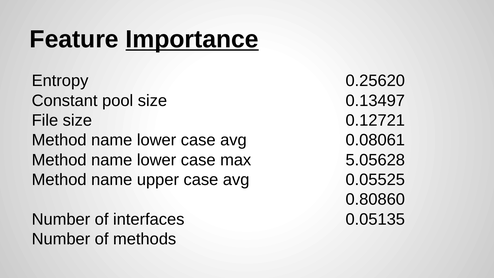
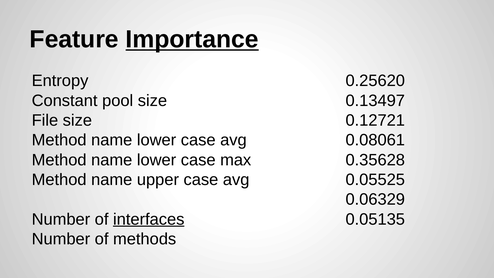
5.05628: 5.05628 -> 0.35628
0.80860: 0.80860 -> 0.06329
interfaces underline: none -> present
